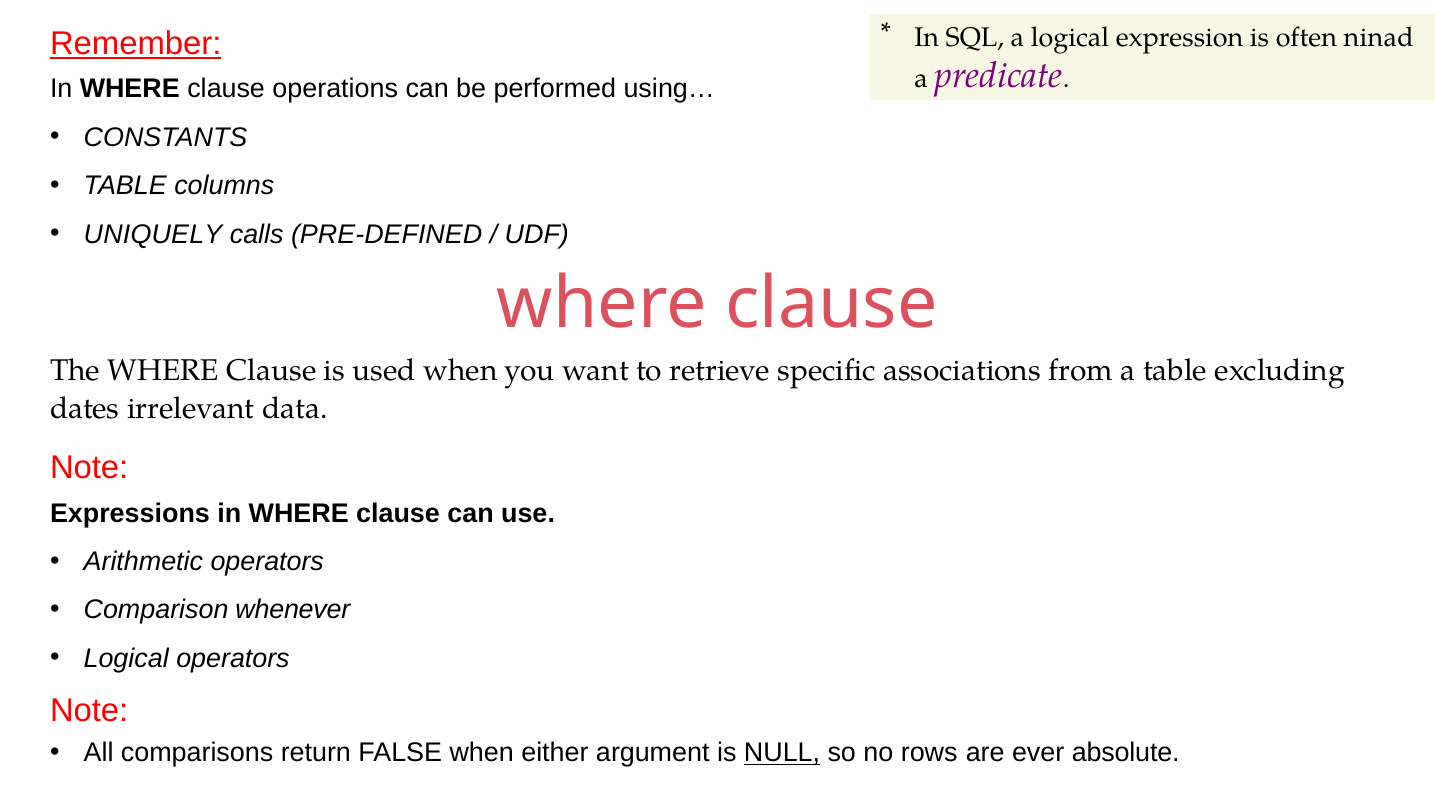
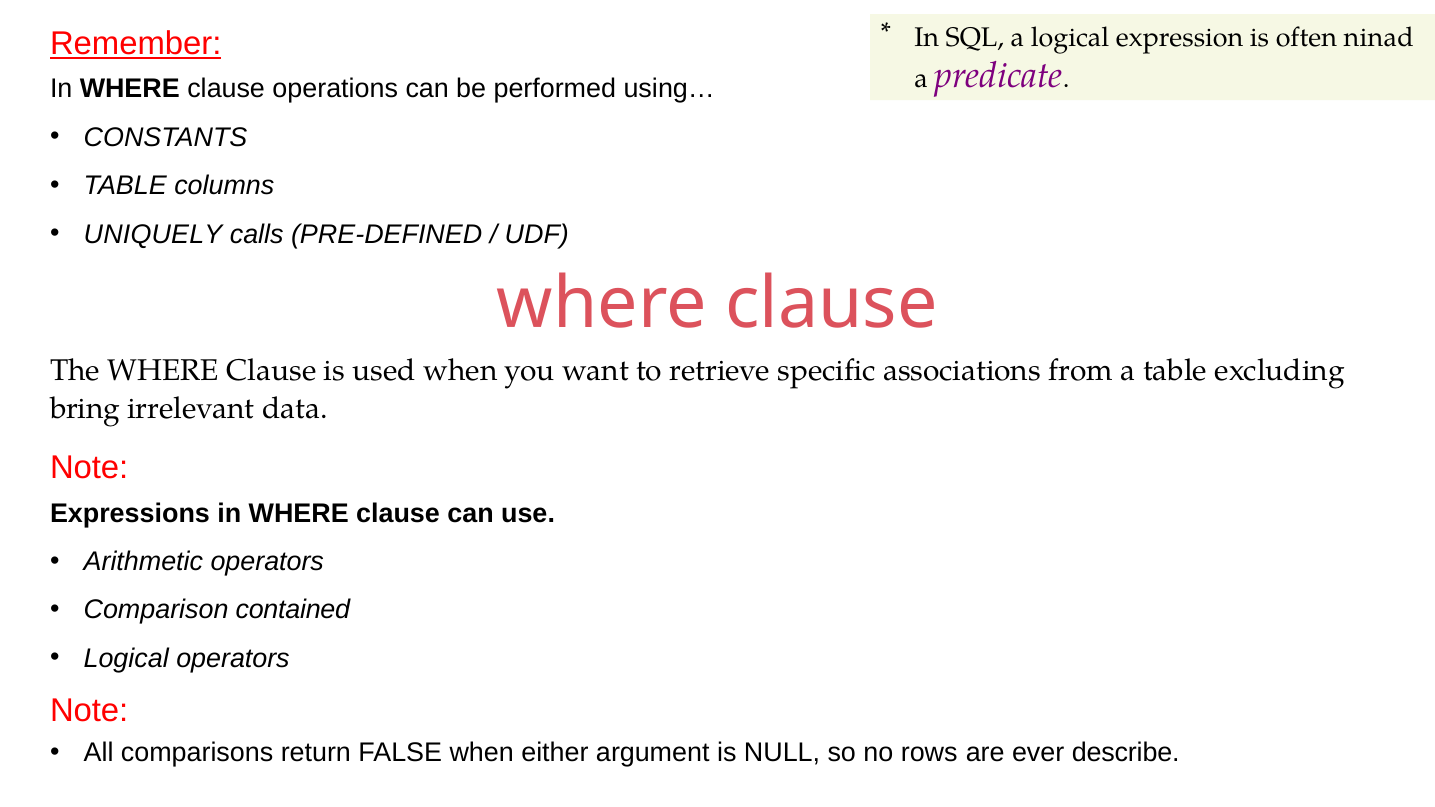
dates: dates -> bring
whenever: whenever -> contained
NULL underline: present -> none
absolute: absolute -> describe
